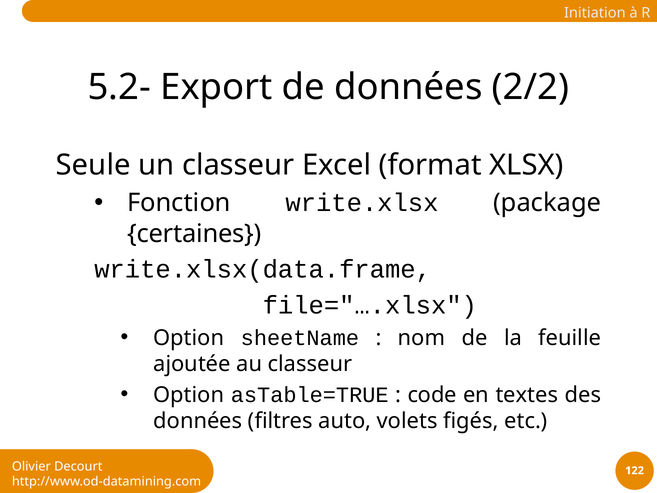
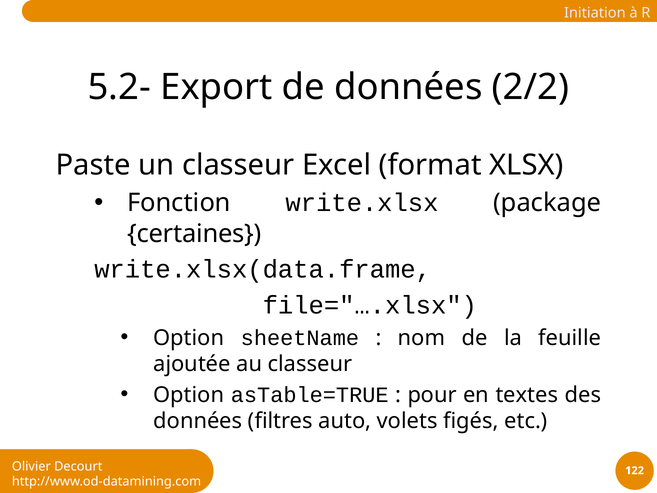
Seule: Seule -> Paste
code: code -> pour
